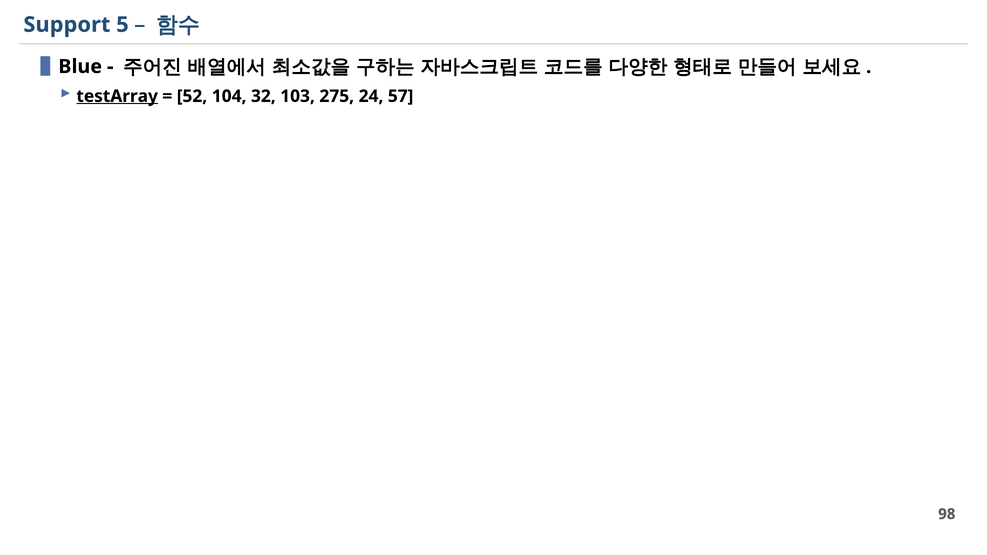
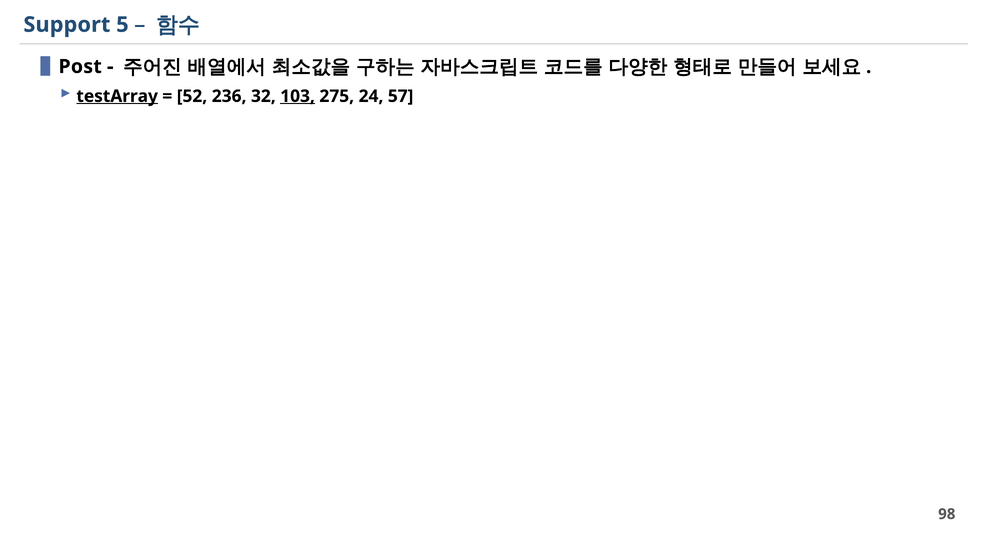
Blue: Blue -> Post
104: 104 -> 236
103 underline: none -> present
